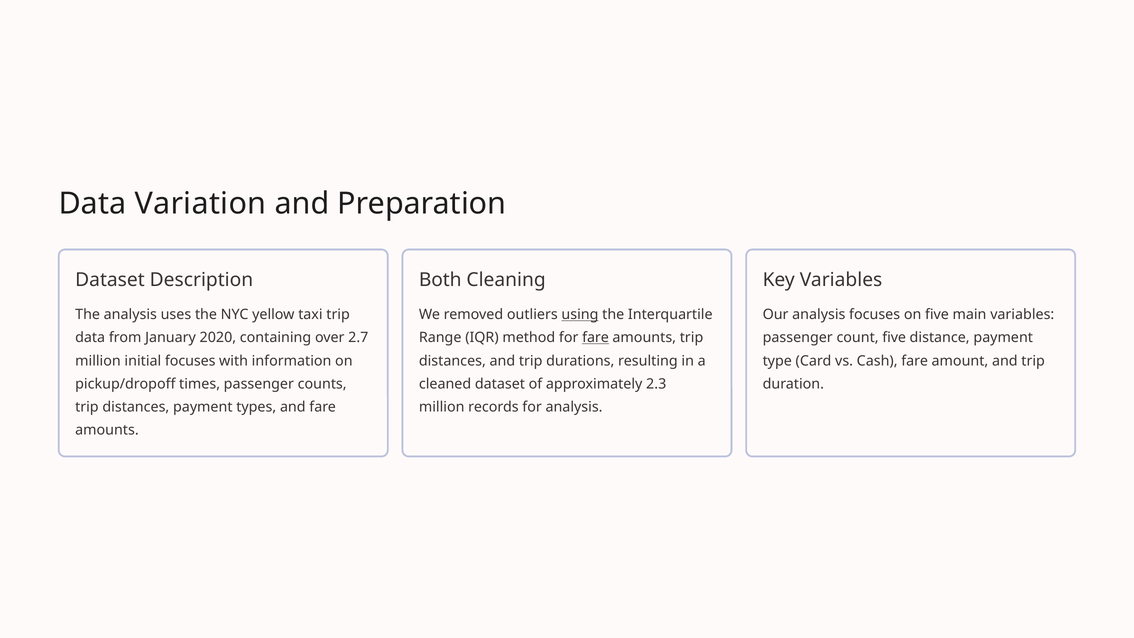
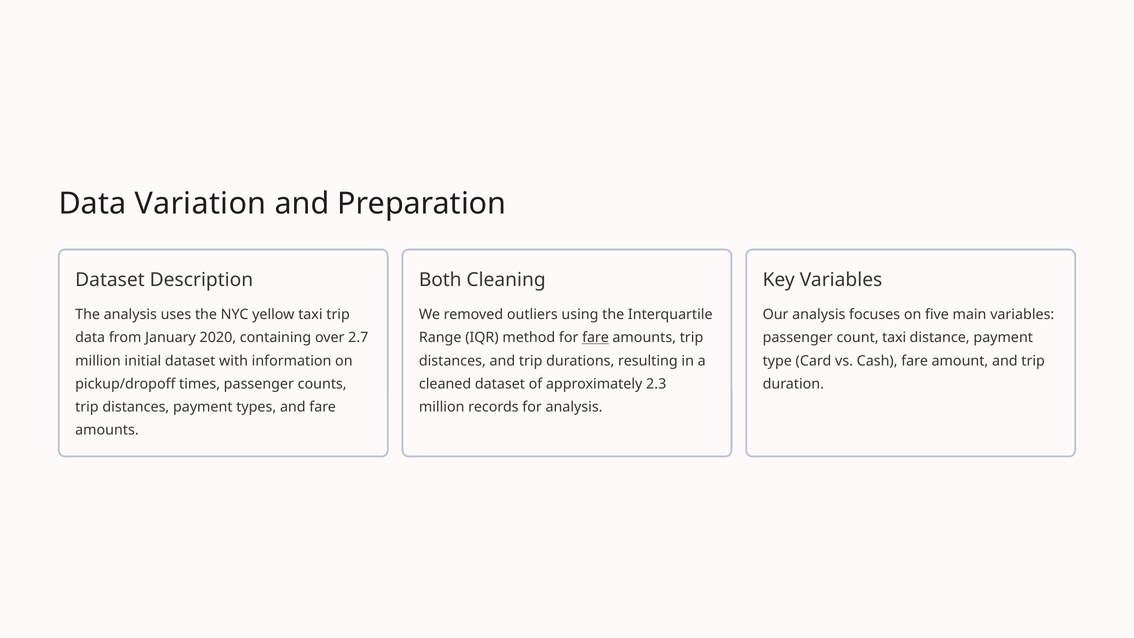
using underline: present -> none
count five: five -> taxi
initial focuses: focuses -> dataset
